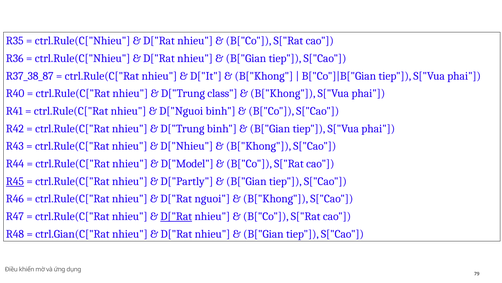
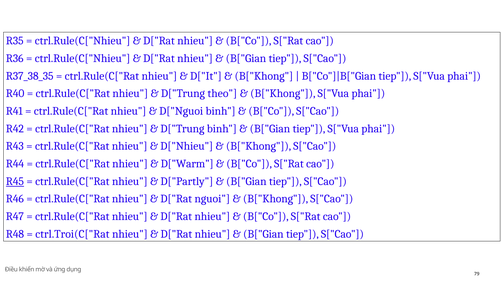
R37_38_87: R37_38_87 -> R37_38_35
class: class -> theo
D["Model: D["Model -> D["Warm
D["Rat at (176, 216) underline: present -> none
ctrl.Gian(C["Rat: ctrl.Gian(C["Rat -> ctrl.Troi(C["Rat
